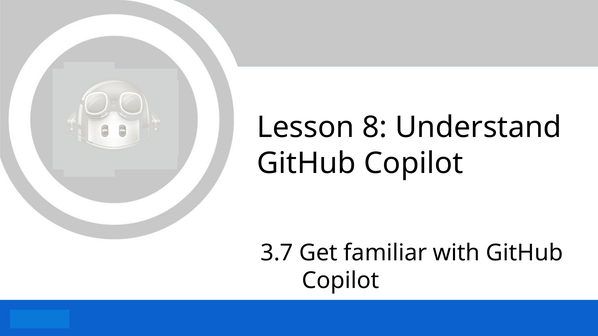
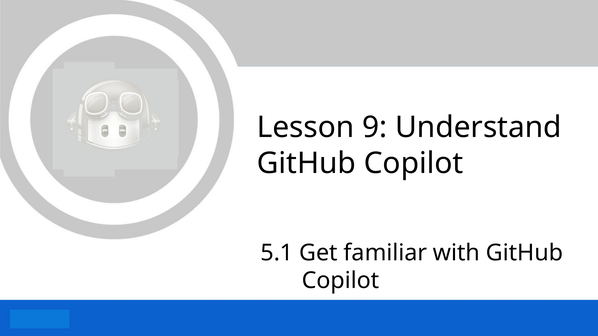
8: 8 -> 9
3.7: 3.7 -> 5.1
